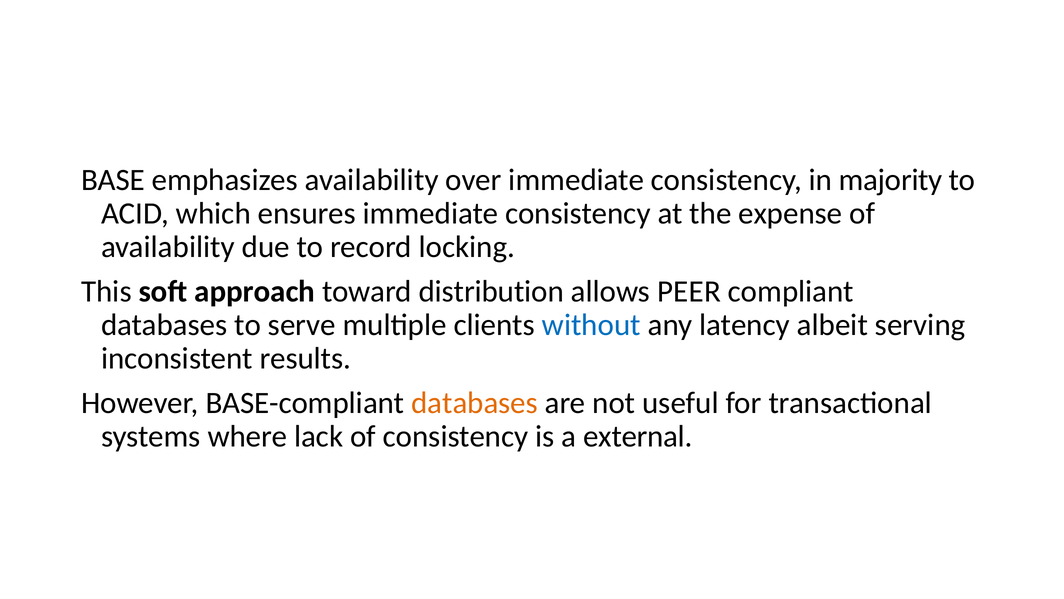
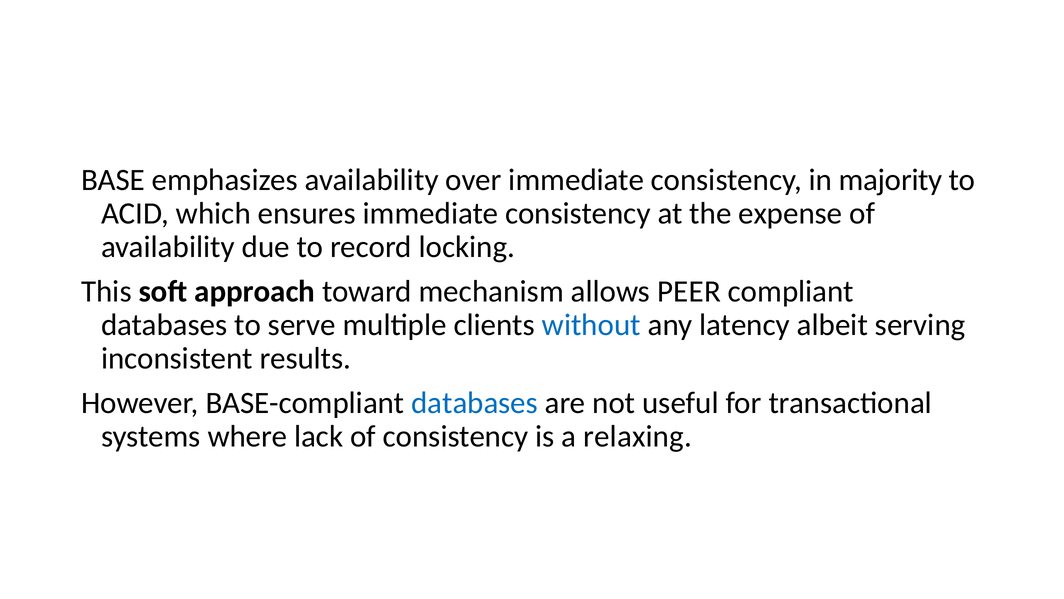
distribution: distribution -> mechanism
databases at (475, 403) colour: orange -> blue
external: external -> relaxing
